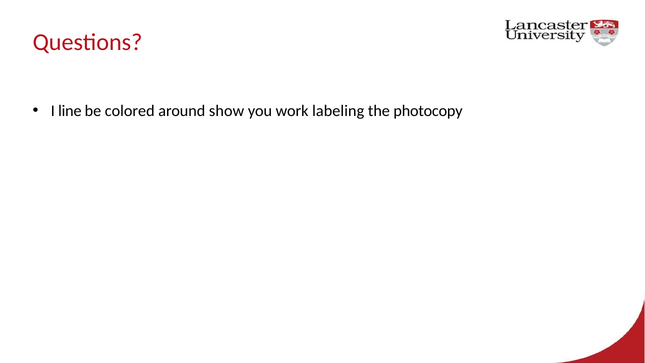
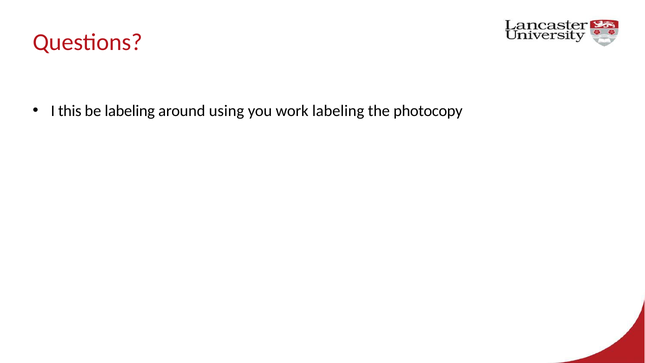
line: line -> this
be colored: colored -> labeling
show: show -> using
